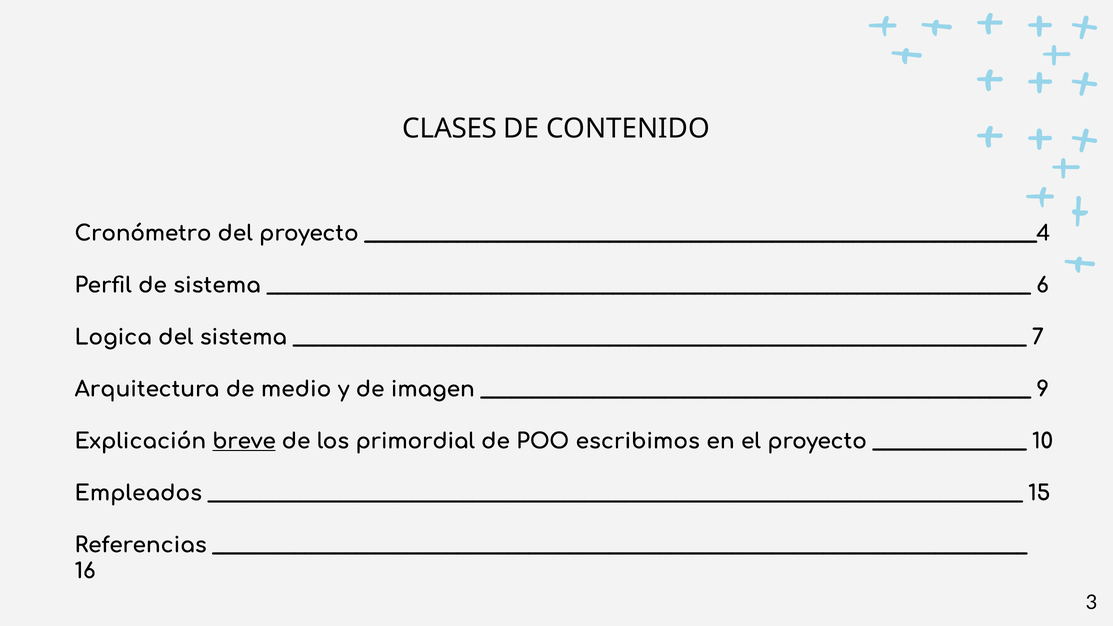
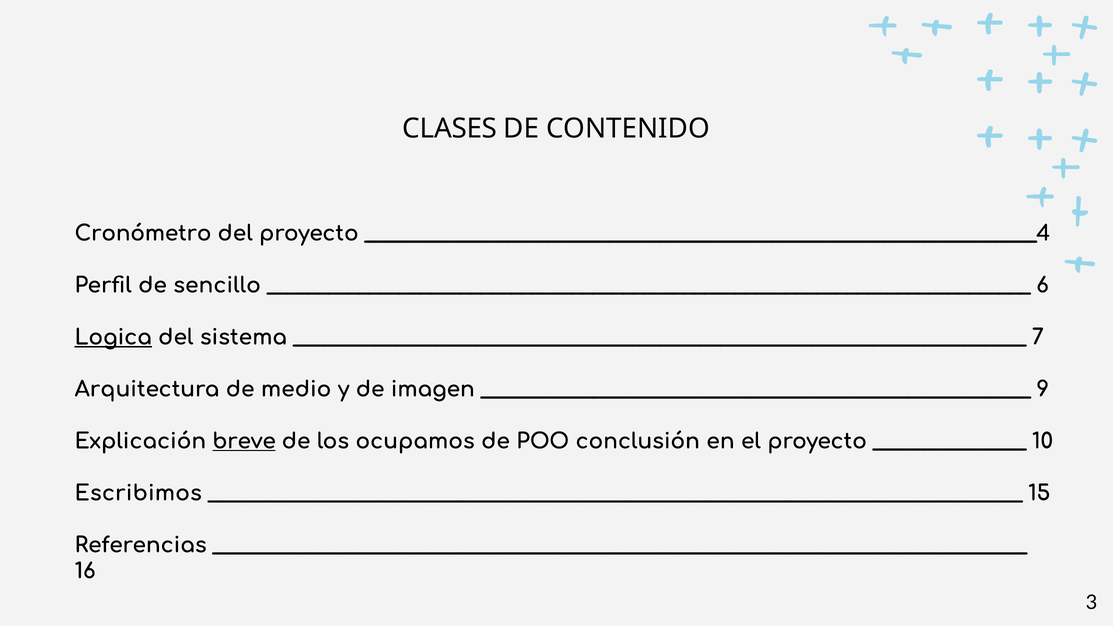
de sistema: sistema -> sencillo
Logica underline: none -> present
primordial: primordial -> ocupamos
escribimos: escribimos -> conclusión
Empleados: Empleados -> Escribimos
